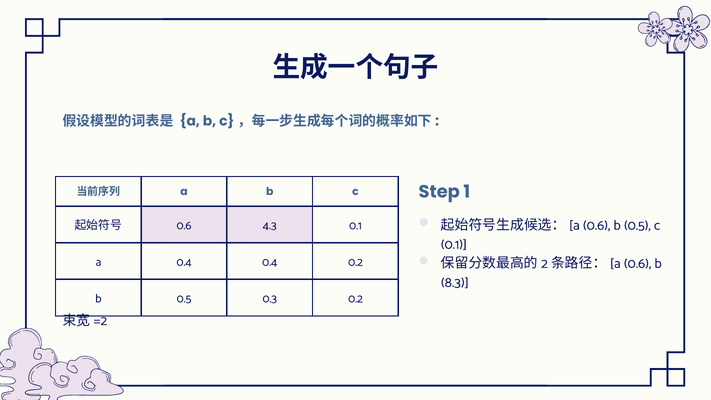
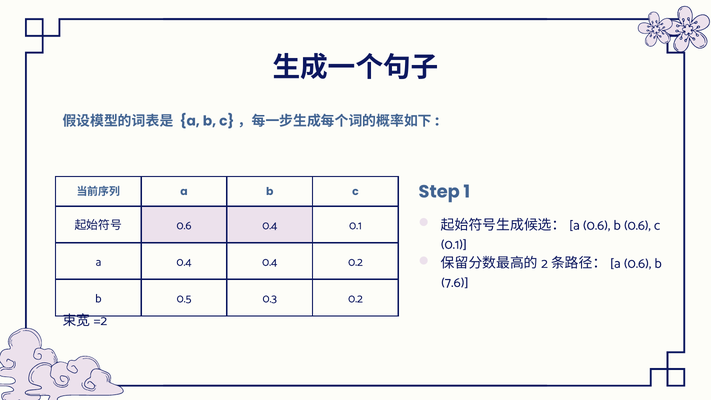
0.6 b 0.5: 0.5 -> 0.6
0.6 4.3: 4.3 -> 0.4
8.3: 8.3 -> 7.6
